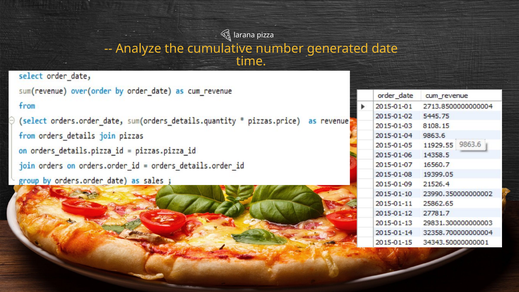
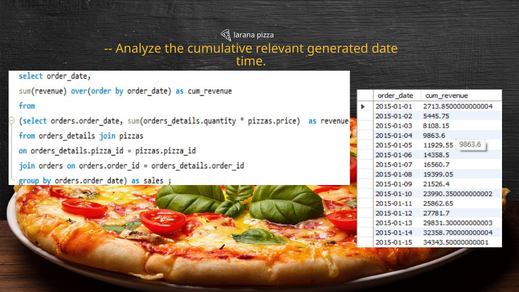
number: number -> relevant
